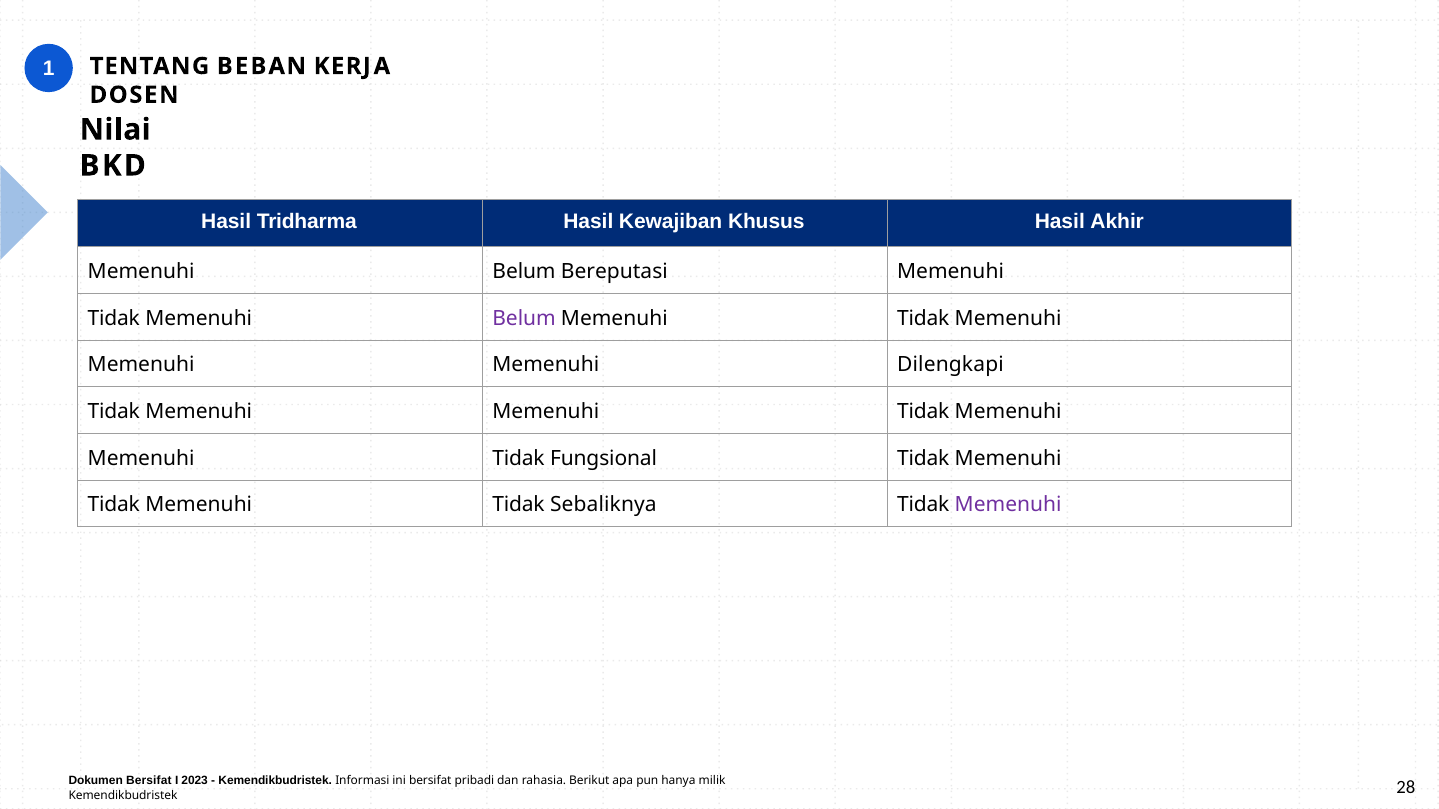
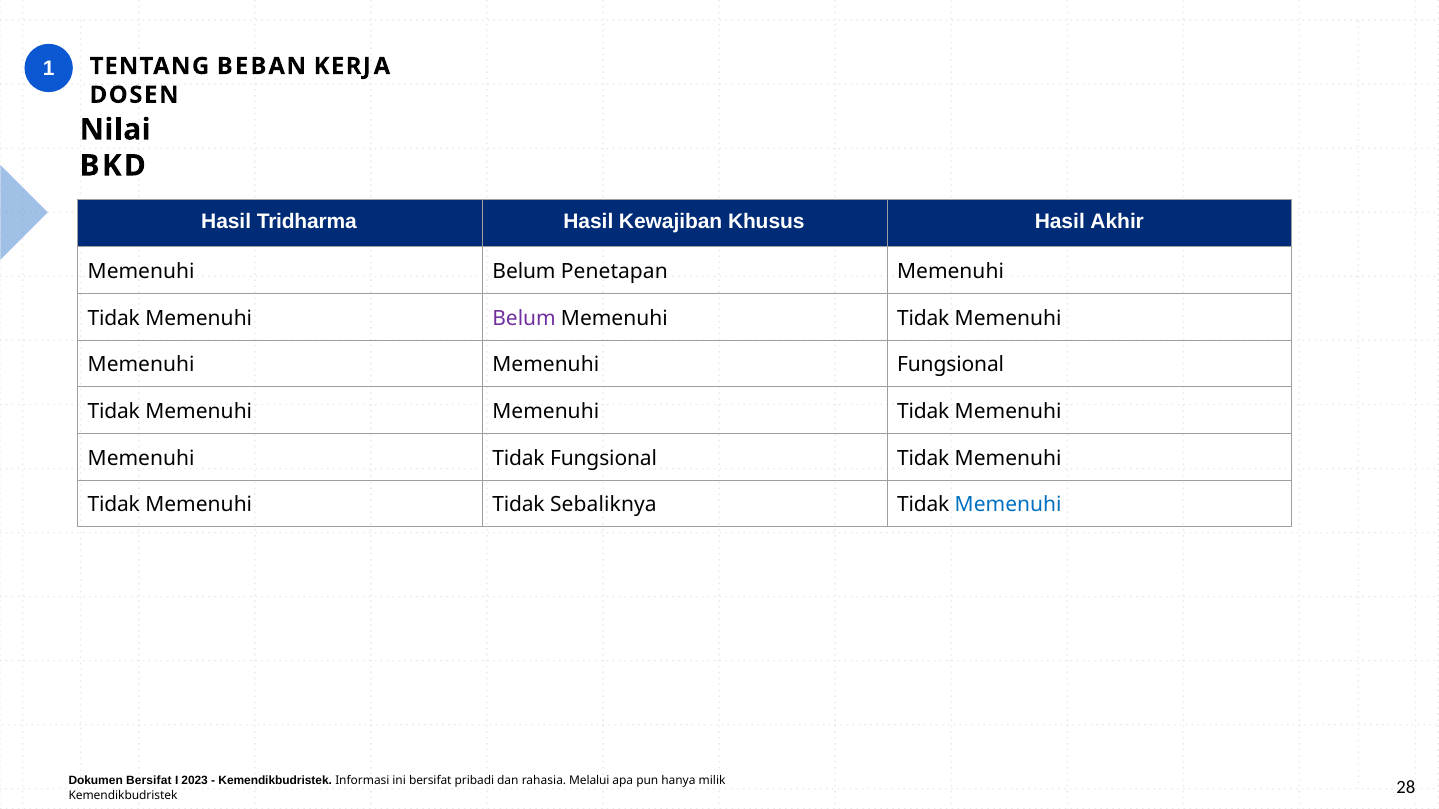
Bereputasi: Bereputasi -> Penetapan
Memenuhi Dilengkapi: Dilengkapi -> Fungsional
Memenuhi at (1008, 505) colour: purple -> blue
Berikut: Berikut -> Melalui
